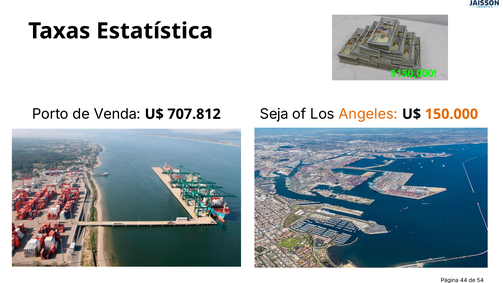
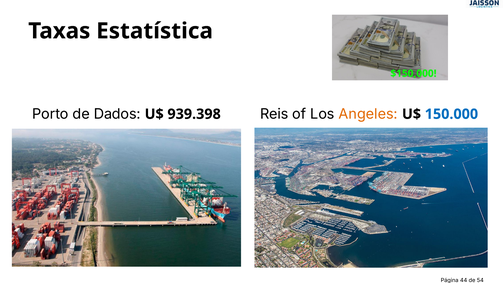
Venda: Venda -> Dados
707.812: 707.812 -> 939.398
Seja: Seja -> Reis
150.000 colour: orange -> blue
